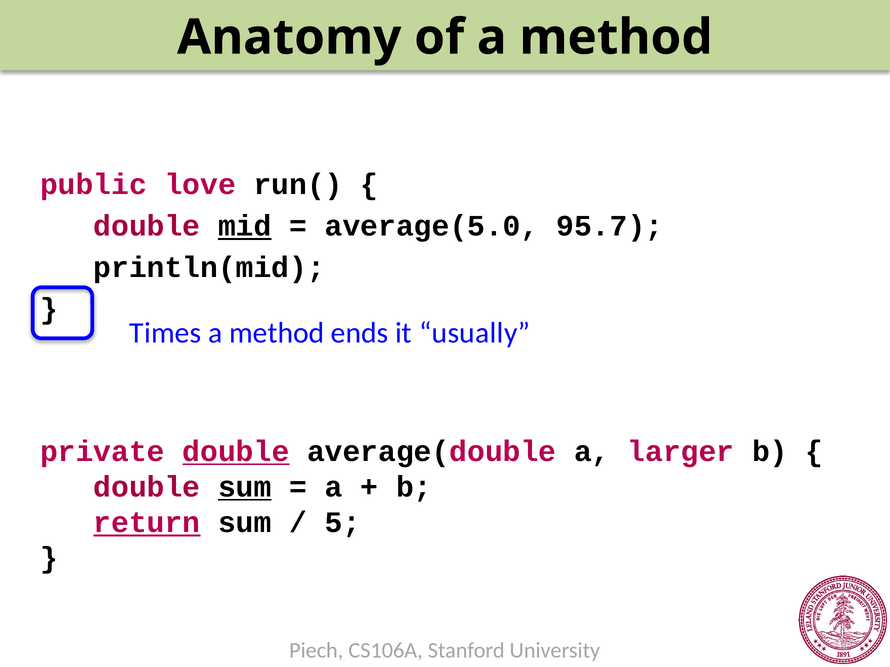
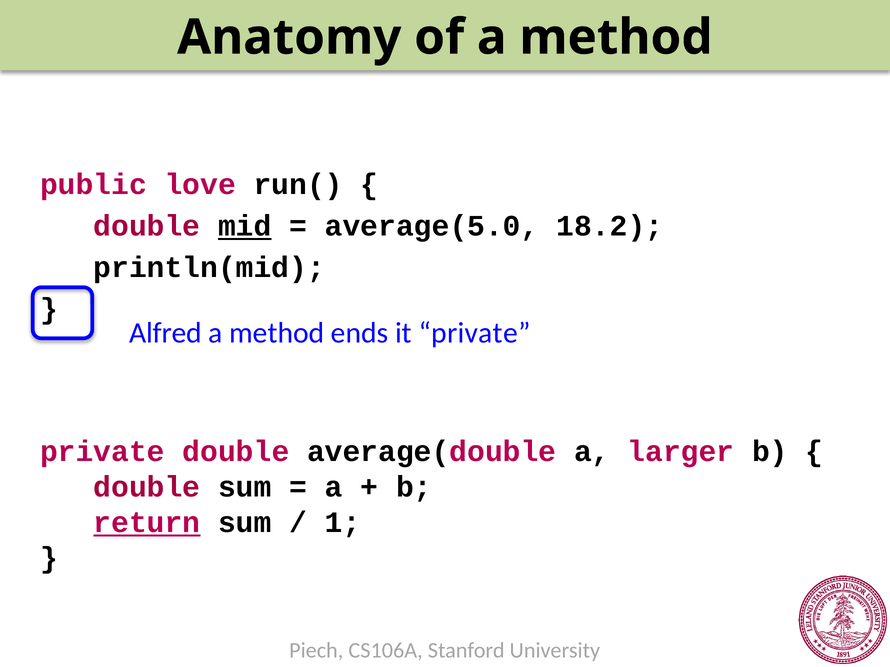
95.7: 95.7 -> 18.2
Times: Times -> Alfred
it usually: usually -> private
double at (236, 452) underline: present -> none
sum at (245, 487) underline: present -> none
5: 5 -> 1
